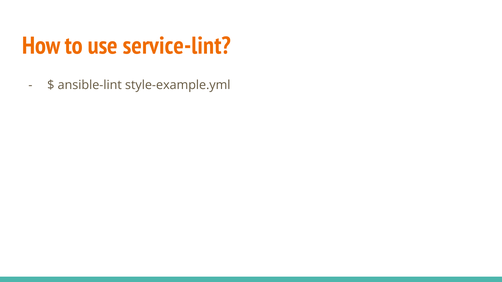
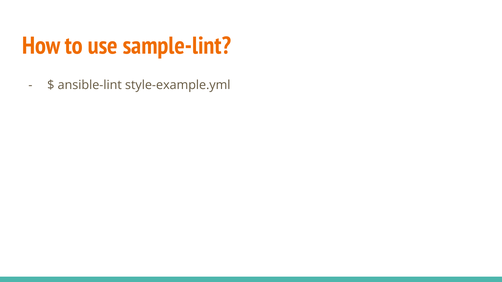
service-lint: service-lint -> sample-lint
